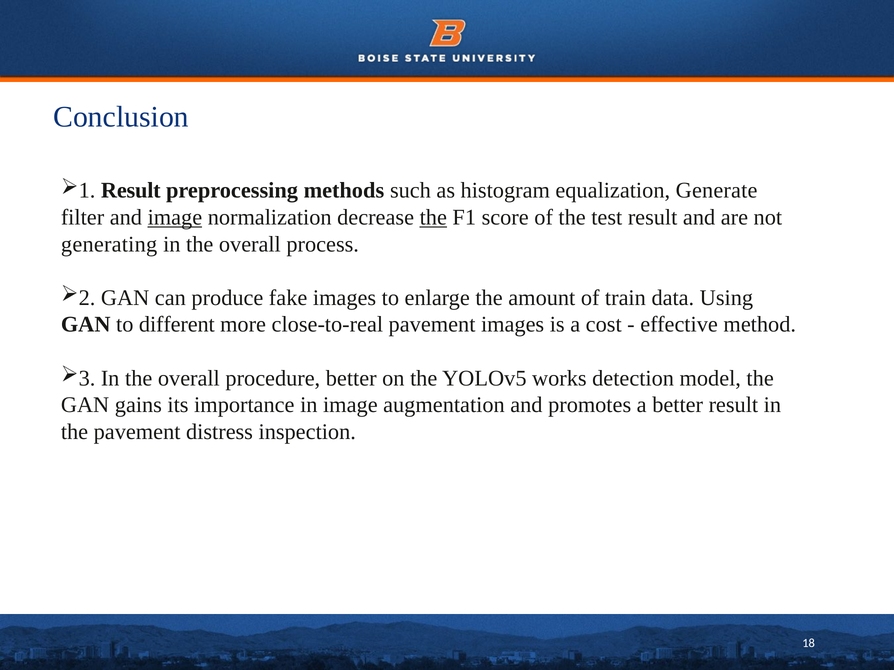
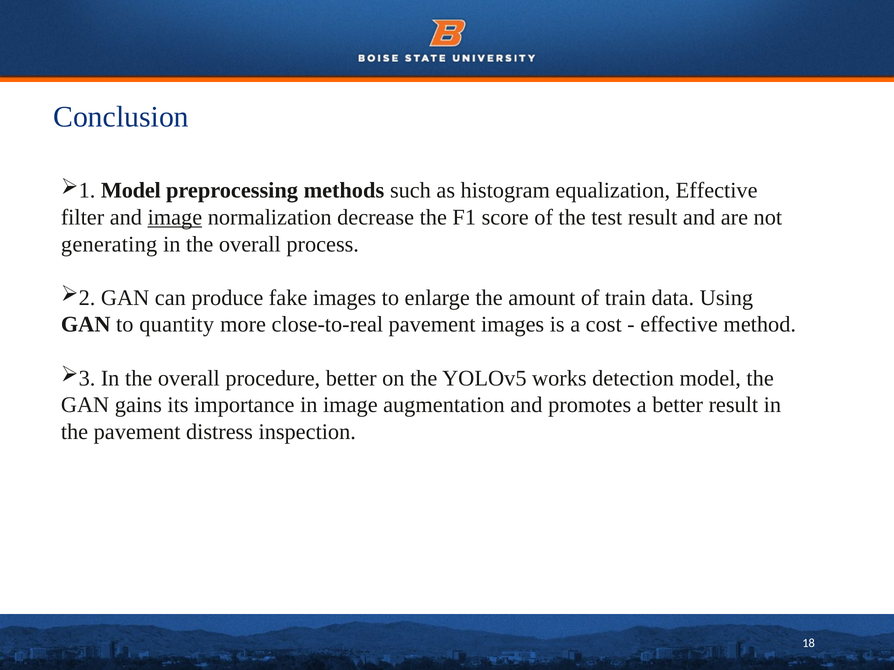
Result at (131, 191): Result -> Model
equalization Generate: Generate -> Effective
the at (433, 217) underline: present -> none
different: different -> quantity
